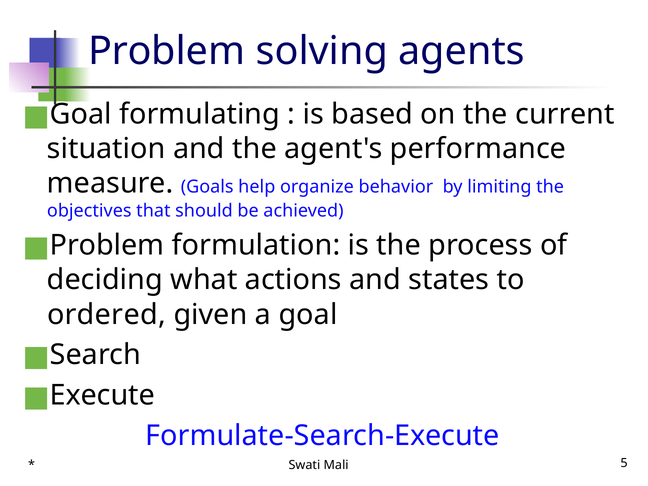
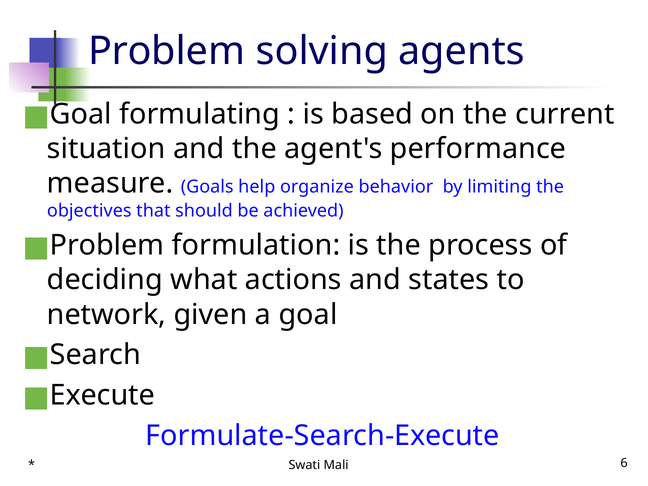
ordered: ordered -> network
5: 5 -> 6
